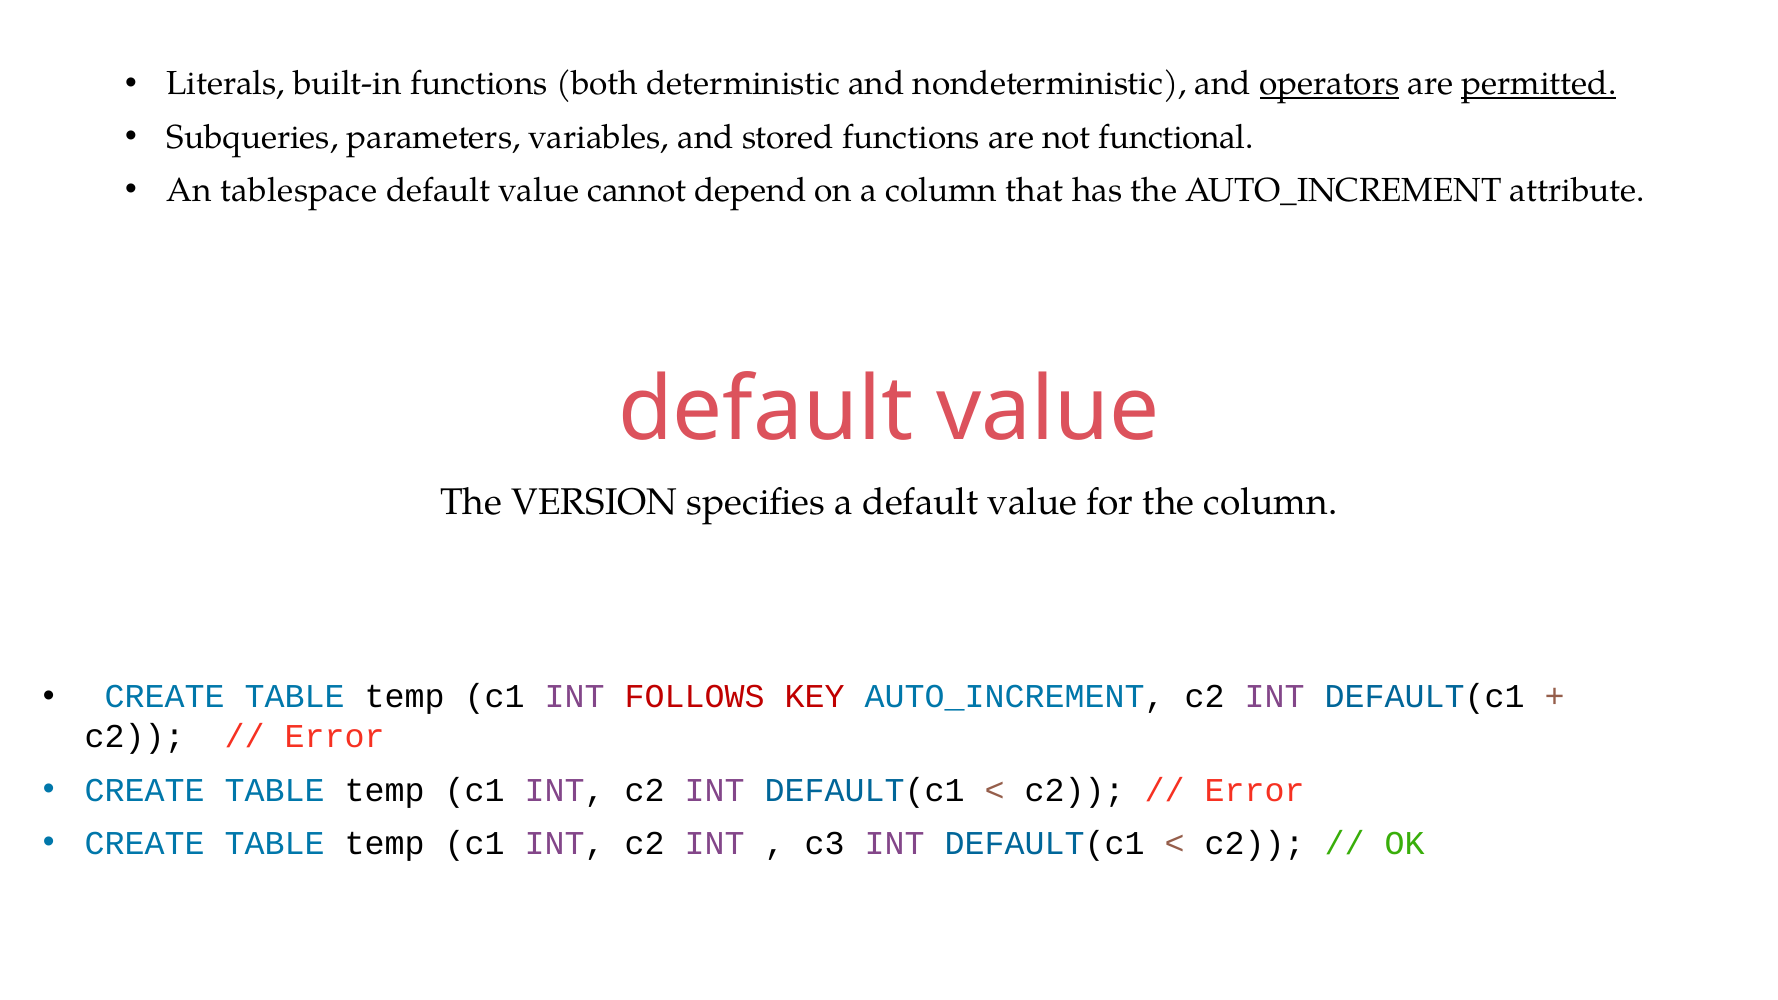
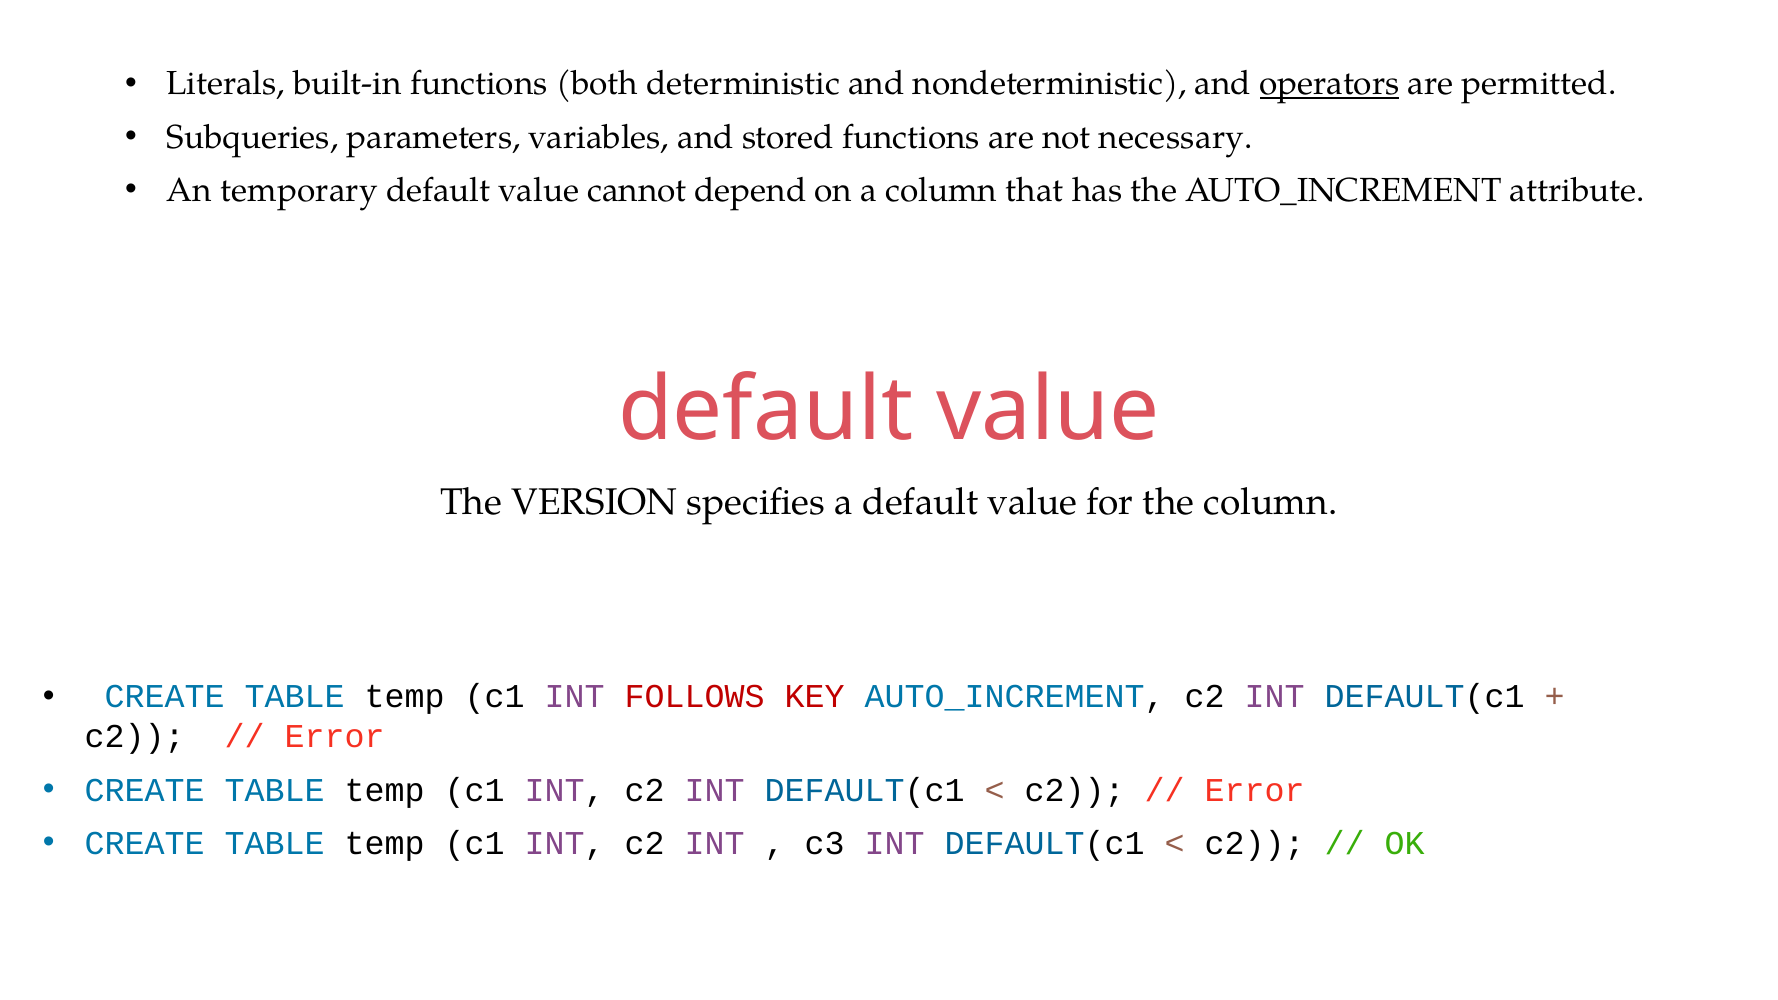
permitted underline: present -> none
functional: functional -> necessary
tablespace: tablespace -> temporary
